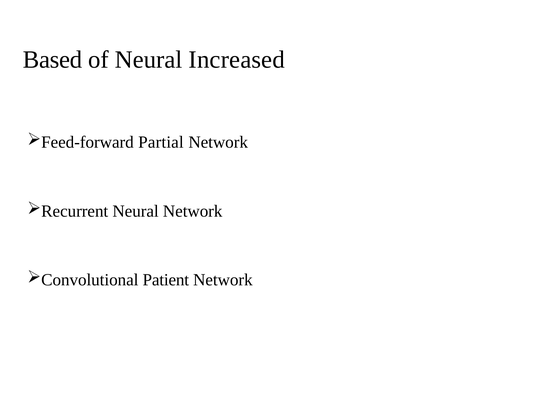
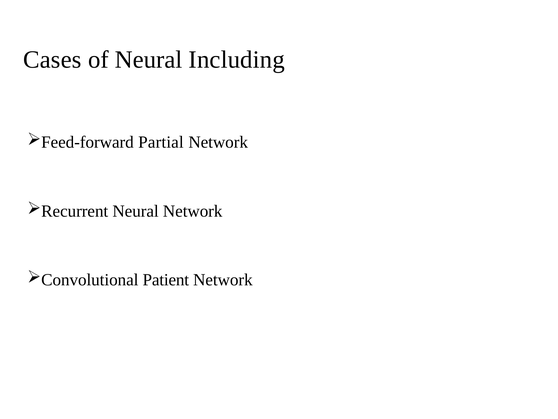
Based: Based -> Cases
Increased: Increased -> Including
